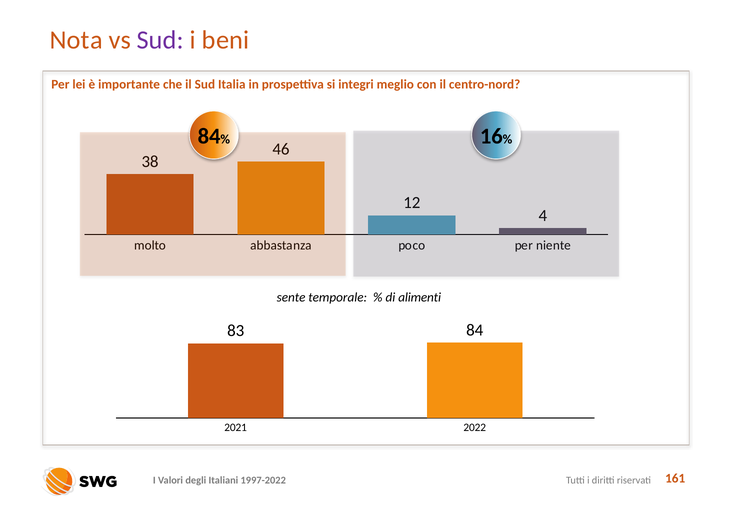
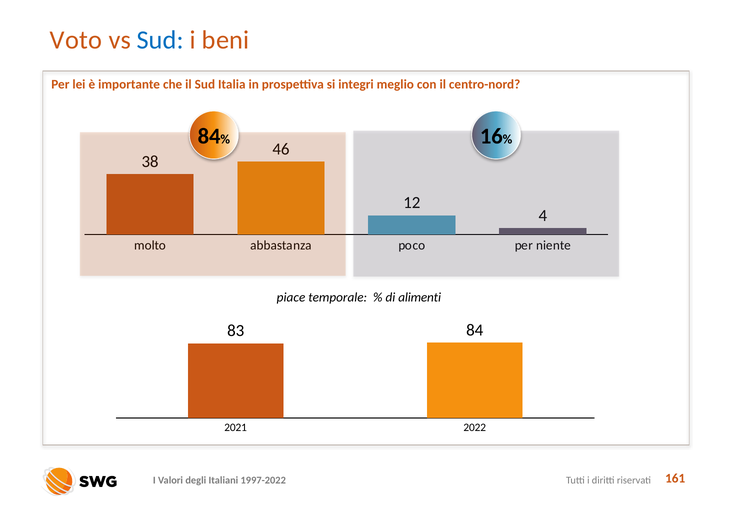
Nota: Nota -> Voto
Sud at (160, 40) colour: purple -> blue
sente: sente -> piace
